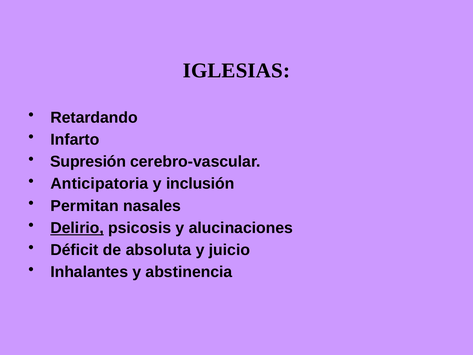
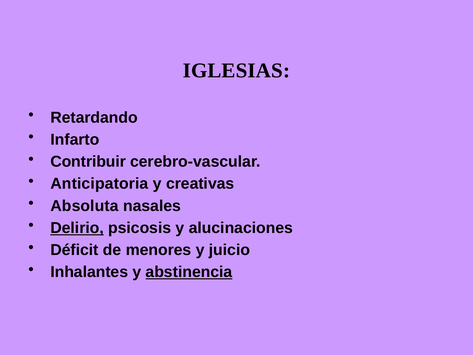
Supresión: Supresión -> Contribuir
inclusión: inclusión -> creativas
Permitan: Permitan -> Absoluta
absoluta: absoluta -> menores
abstinencia underline: none -> present
